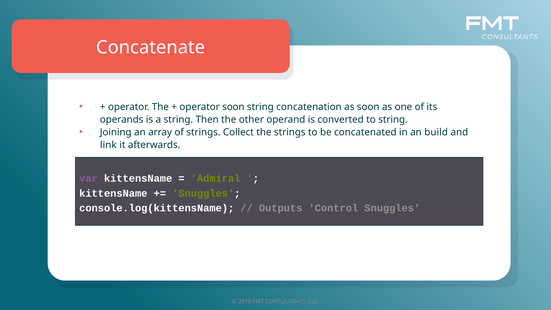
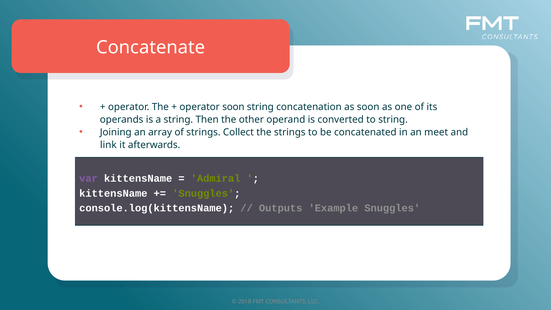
build: build -> meet
Control: Control -> Example
